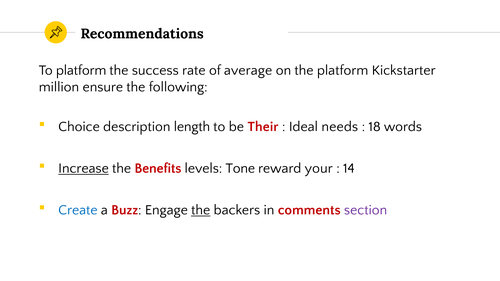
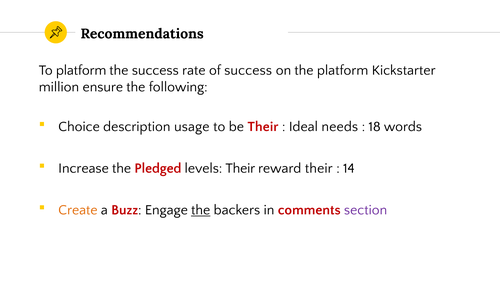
of average: average -> success
length: length -> usage
Increase underline: present -> none
Benefits: Benefits -> Pledged
levels Tone: Tone -> Their
reward your: your -> their
Create colour: blue -> orange
